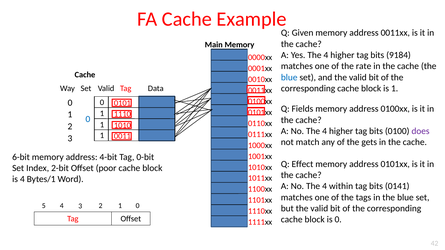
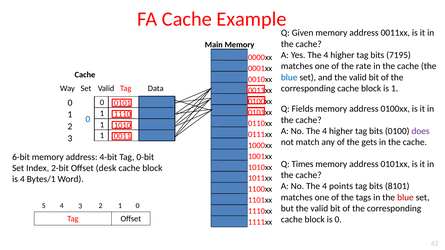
9184: 9184 -> 7195
Effect: Effect -> Times
poor: poor -> desk
within: within -> points
0141: 0141 -> 8101
blue at (405, 198) colour: black -> red
